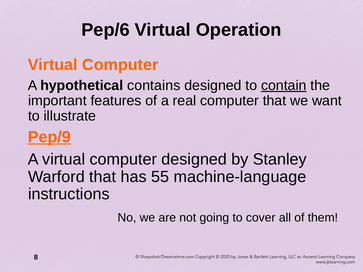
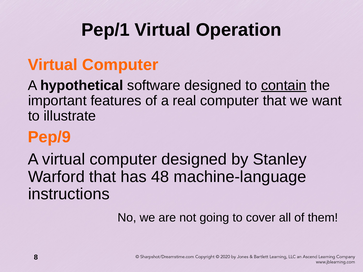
Pep/6: Pep/6 -> Pep/1
contains: contains -> software
Pep/9 underline: present -> none
55: 55 -> 48
